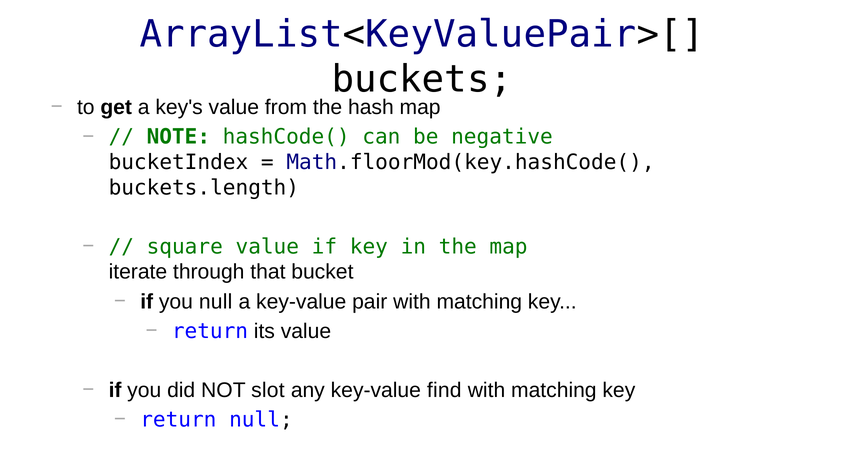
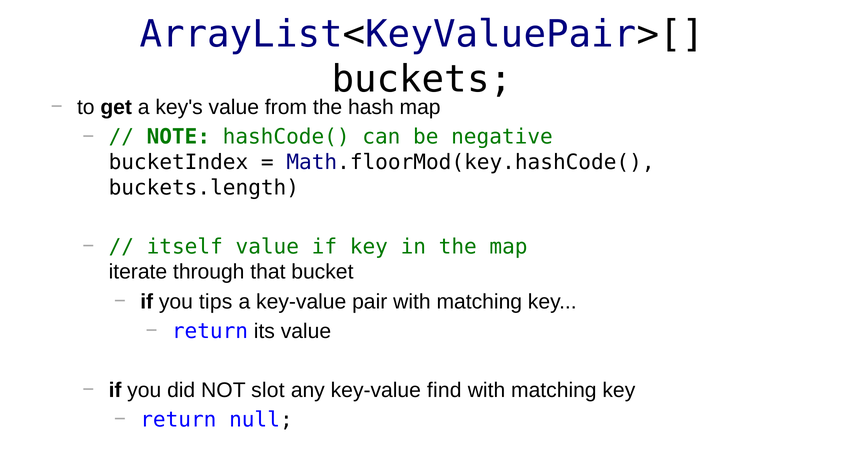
square: square -> itself
you null: null -> tips
